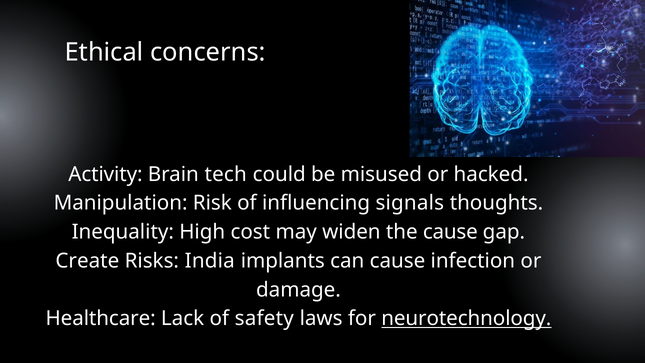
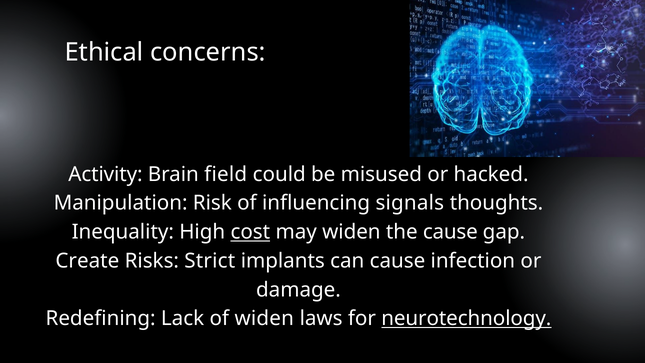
tech: tech -> field
cost underline: none -> present
India: India -> Strict
Healthcare: Healthcare -> Redefining
of safety: safety -> widen
